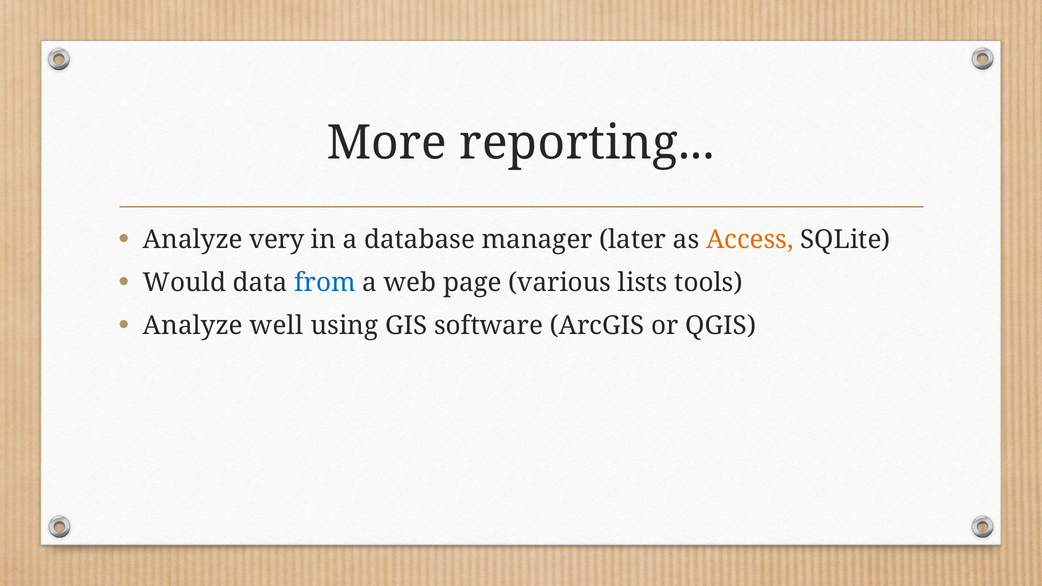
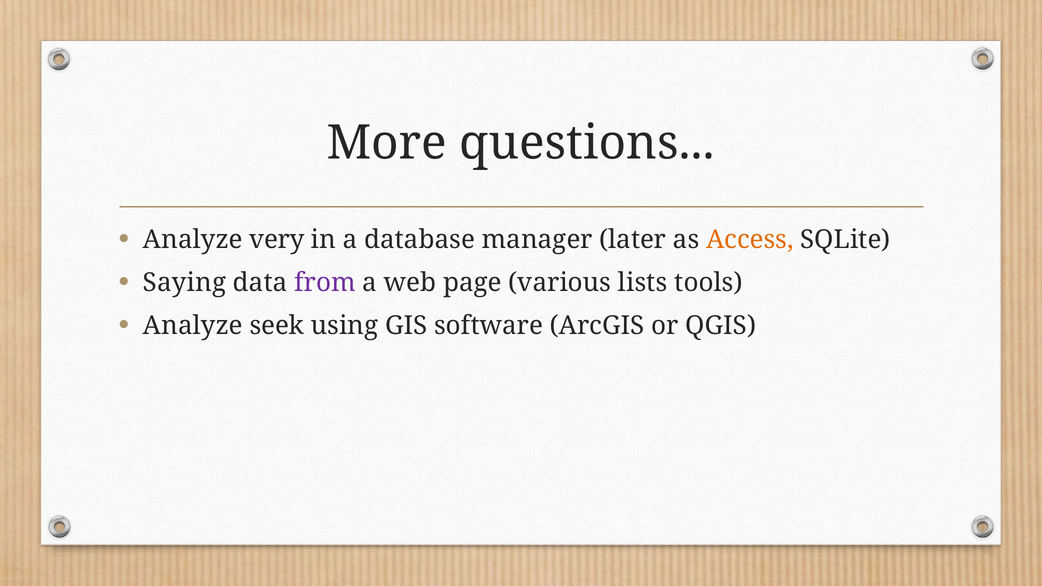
reporting: reporting -> questions
Would: Would -> Saying
from colour: blue -> purple
well: well -> seek
